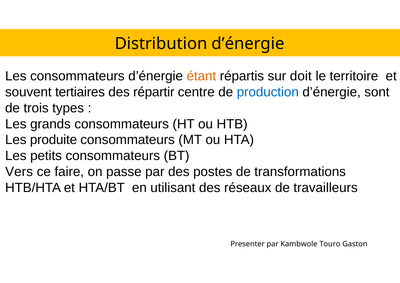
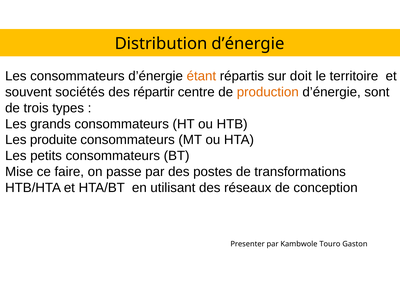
tertiaires: tertiaires -> sociétés
production colour: blue -> orange
Vers: Vers -> Mise
travailleurs: travailleurs -> conception
